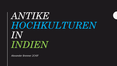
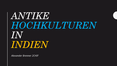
INDIEN colour: light green -> yellow
